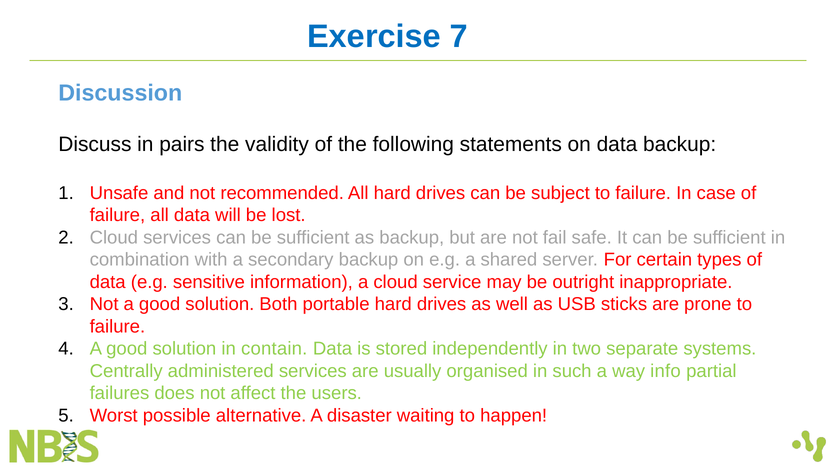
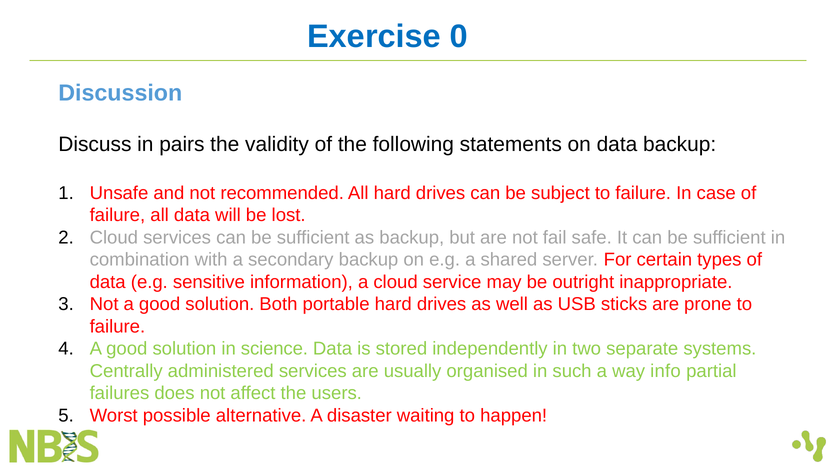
7: 7 -> 0
contain: contain -> science
